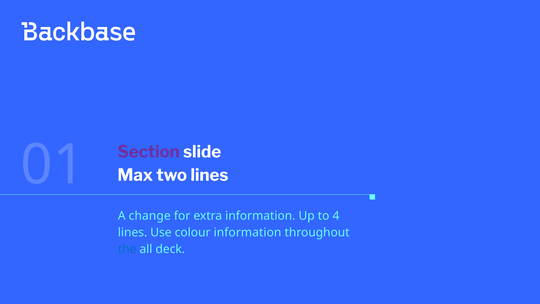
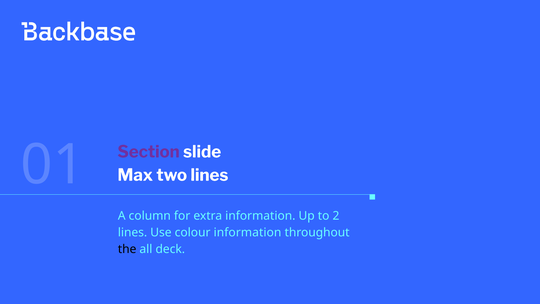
change: change -> column
4: 4 -> 2
the colour: blue -> black
